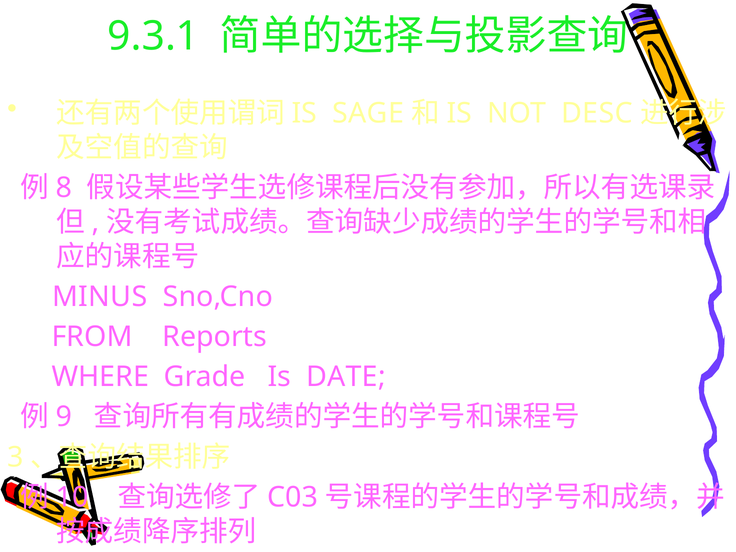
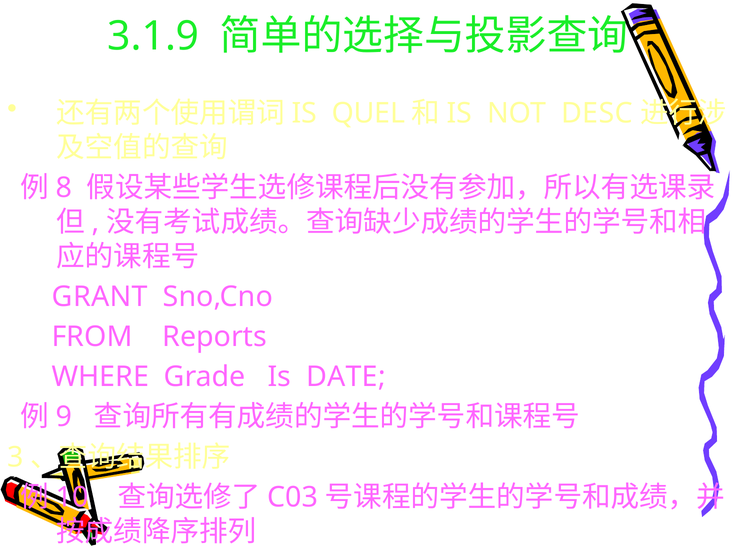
9.3.1: 9.3.1 -> 3.1.9
SAGE: SAGE -> QUEL
MINUS: MINUS -> GRANT
